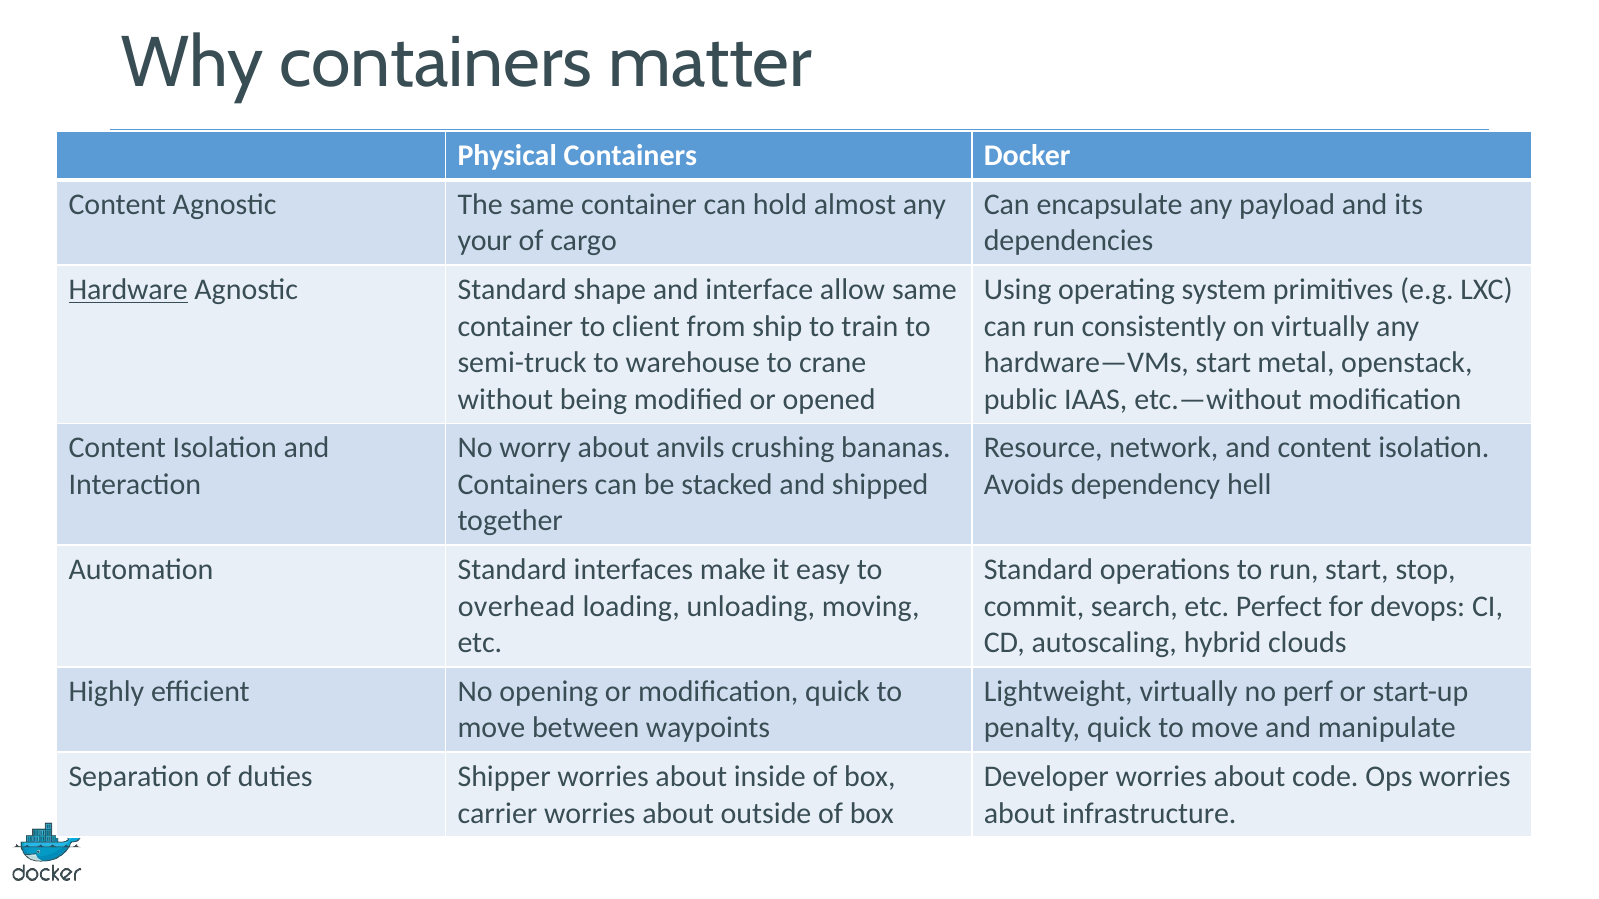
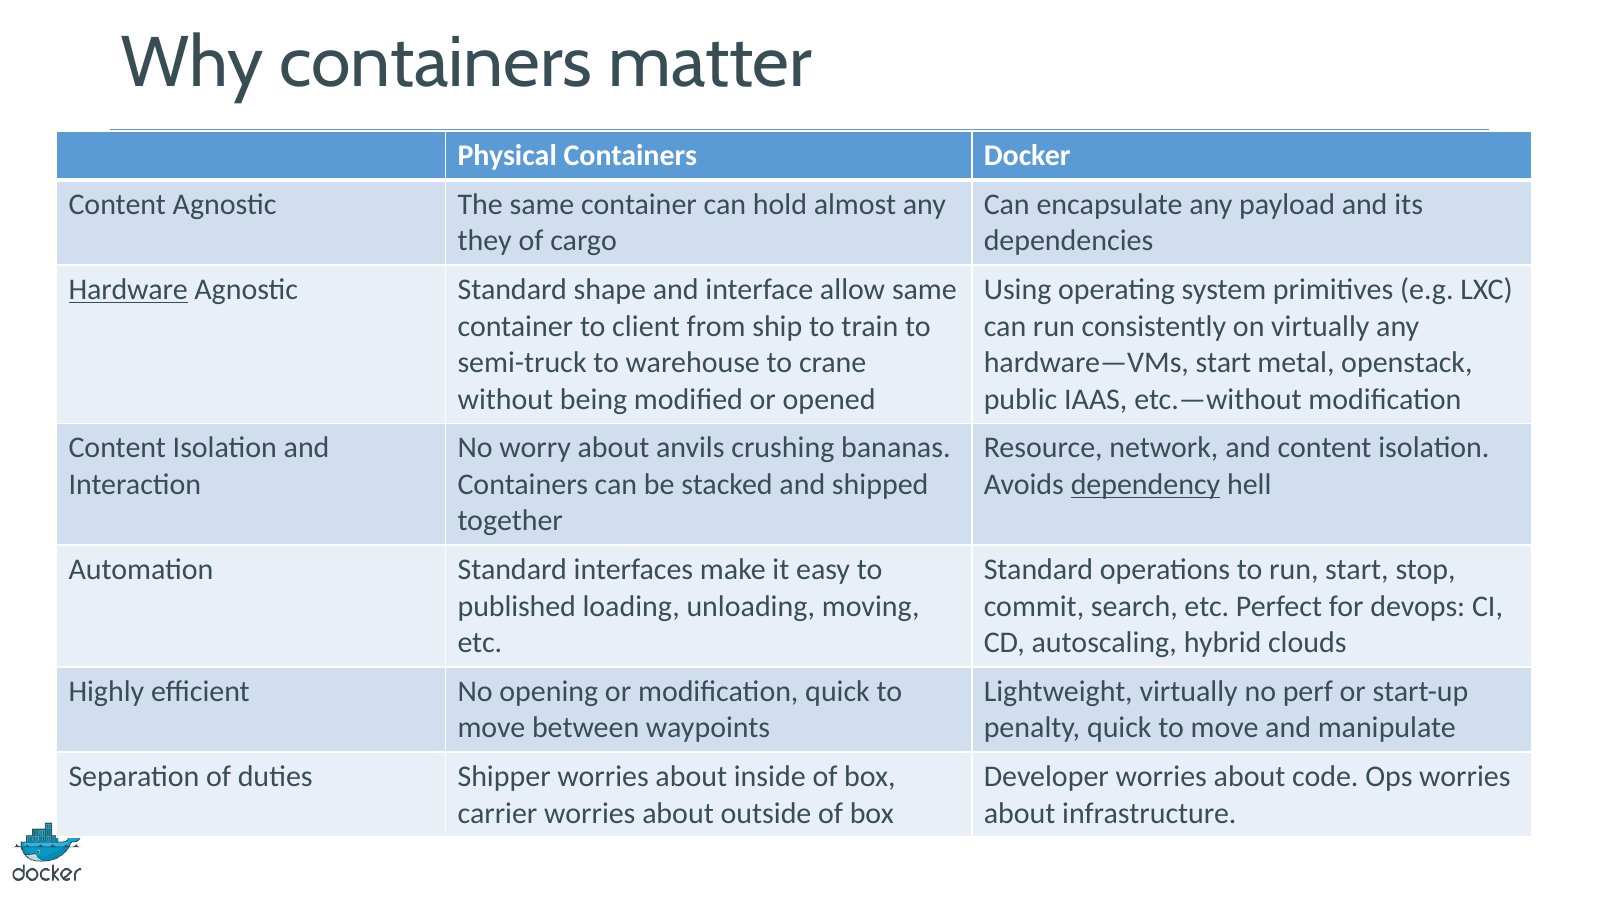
your: your -> they
dependency underline: none -> present
overhead: overhead -> published
